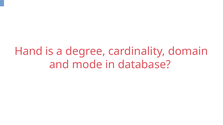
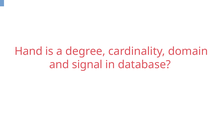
mode: mode -> signal
